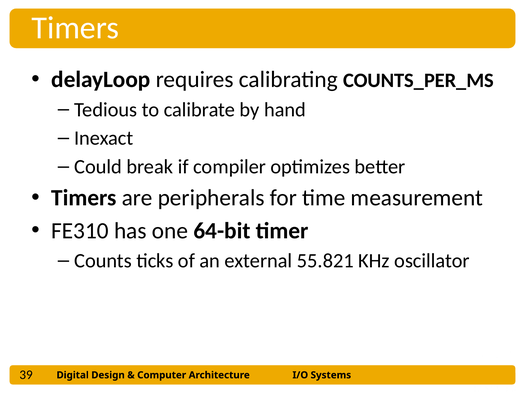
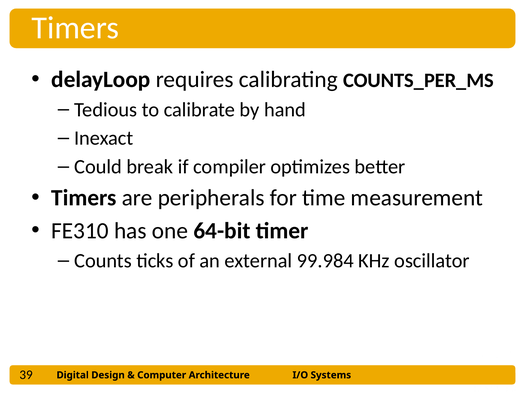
55.821: 55.821 -> 99.984
